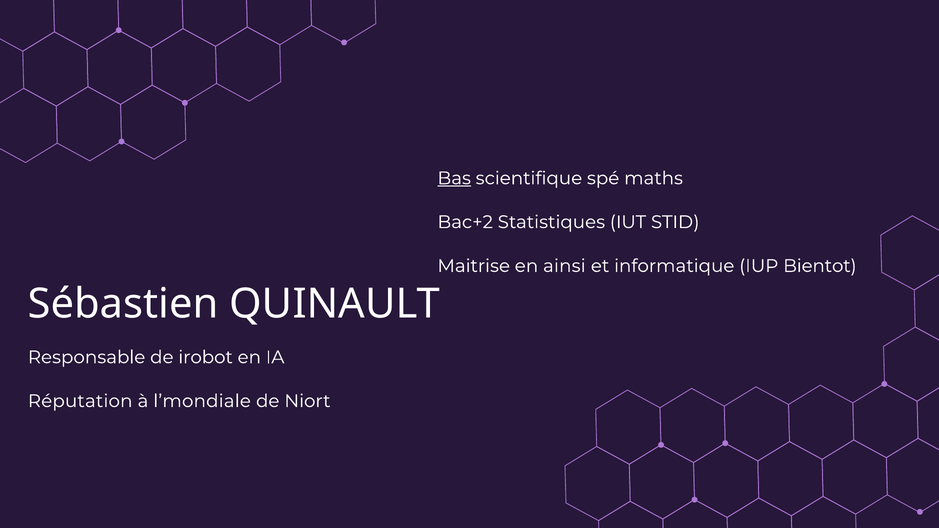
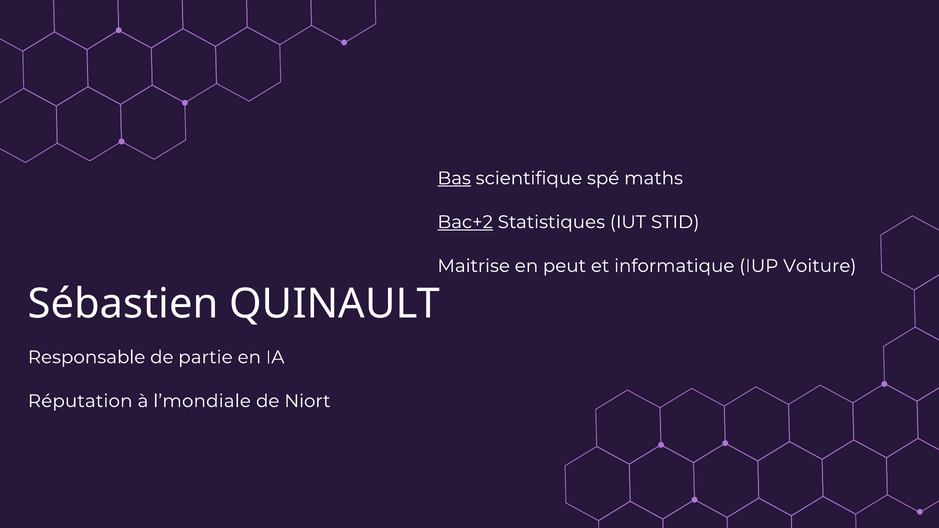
Bac+2 underline: none -> present
ainsi: ainsi -> peut
Bientot: Bientot -> Voiture
irobot: irobot -> partie
